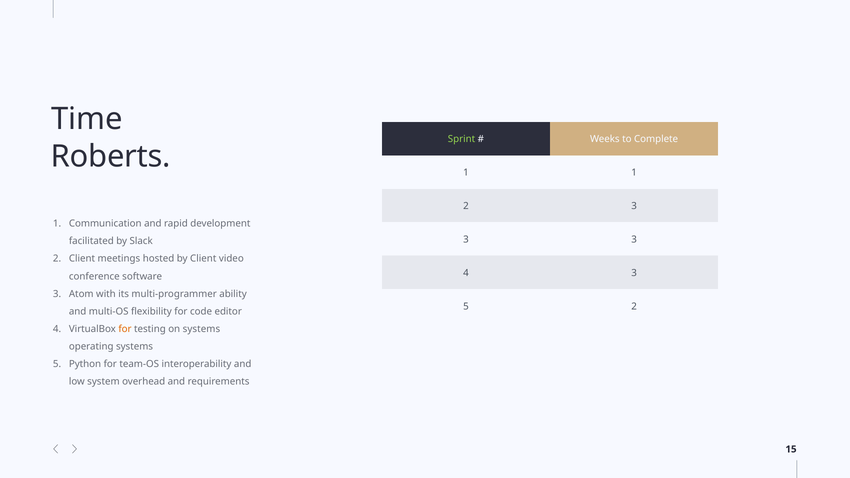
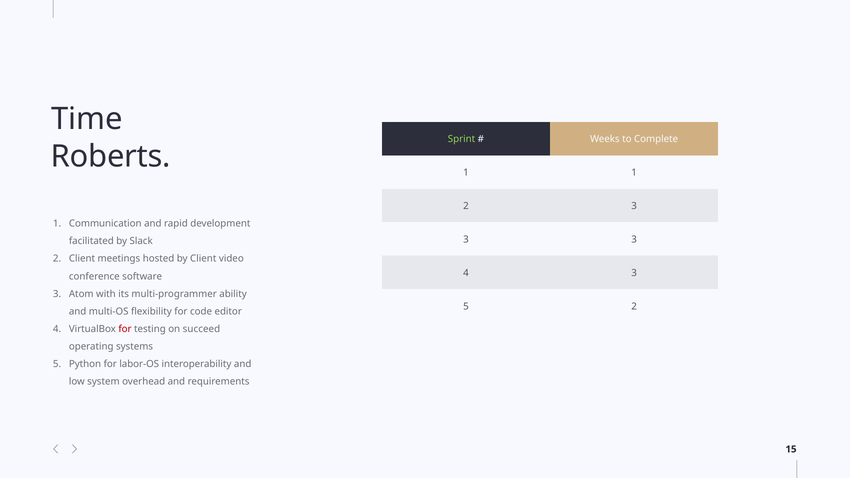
for at (125, 329) colour: orange -> red
on systems: systems -> succeed
team-OS: team-OS -> labor-OS
